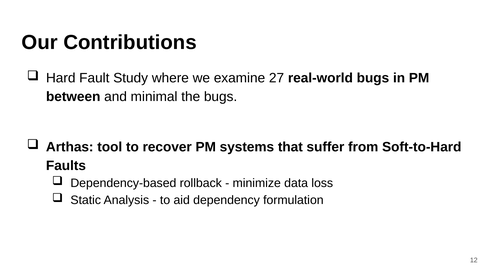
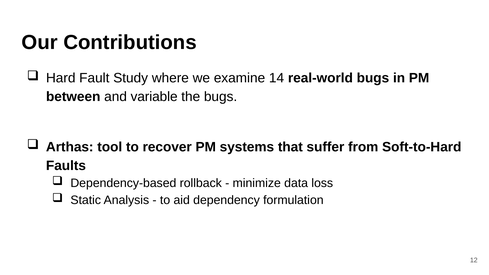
27: 27 -> 14
minimal: minimal -> variable
